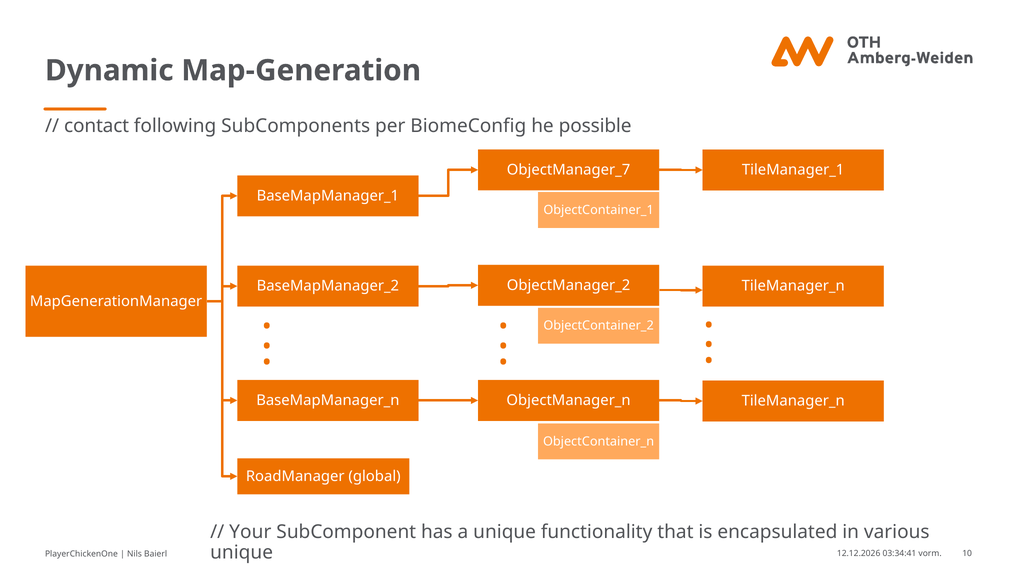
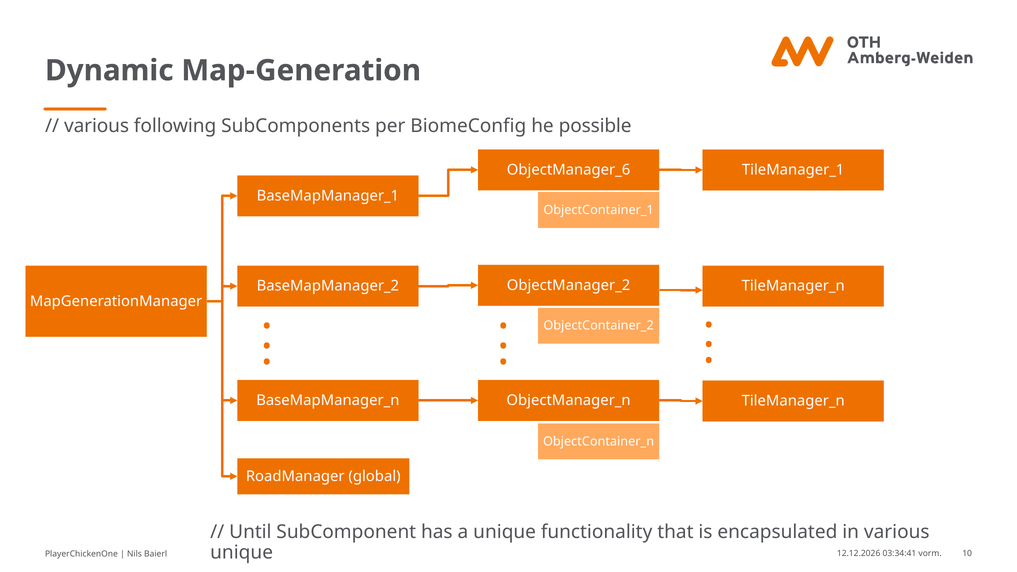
contact at (97, 126): contact -> various
ObjectManager_7: ObjectManager_7 -> ObjectManager_6
Your: Your -> Until
